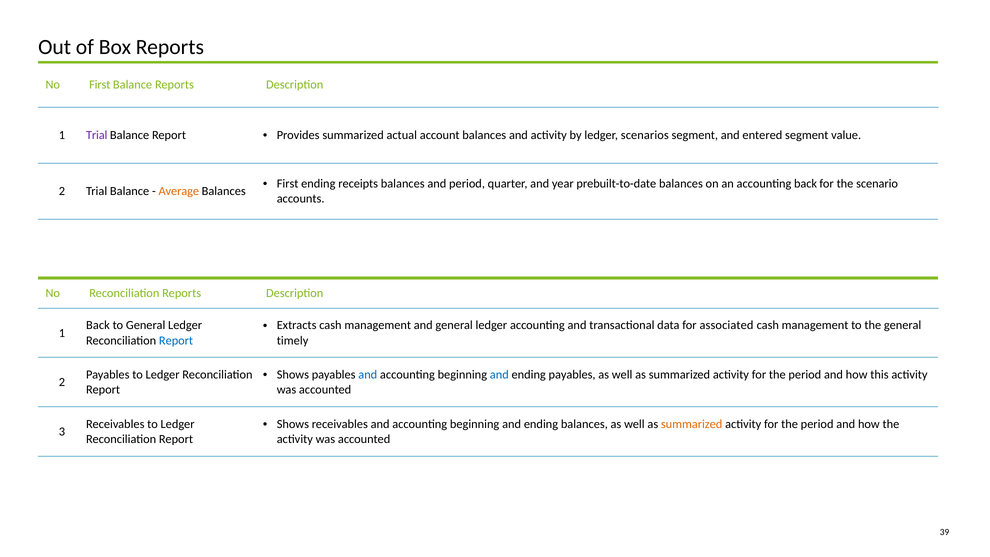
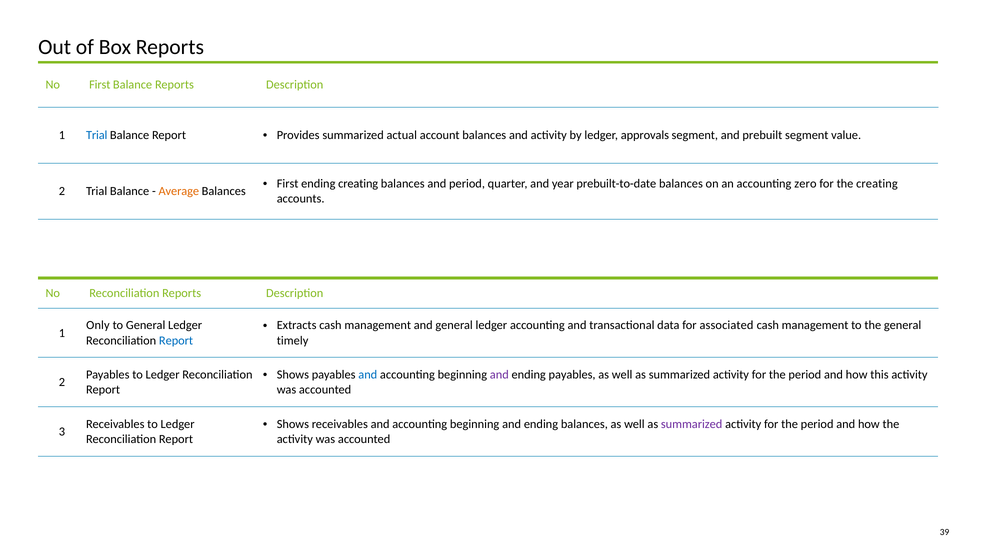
Trial at (97, 135) colour: purple -> blue
scenarios: scenarios -> approvals
entered: entered -> prebuilt
ending receipts: receipts -> creating
accounting back: back -> zero
the scenario: scenario -> creating
Back at (98, 325): Back -> Only
and at (499, 375) colour: blue -> purple
summarized at (692, 424) colour: orange -> purple
